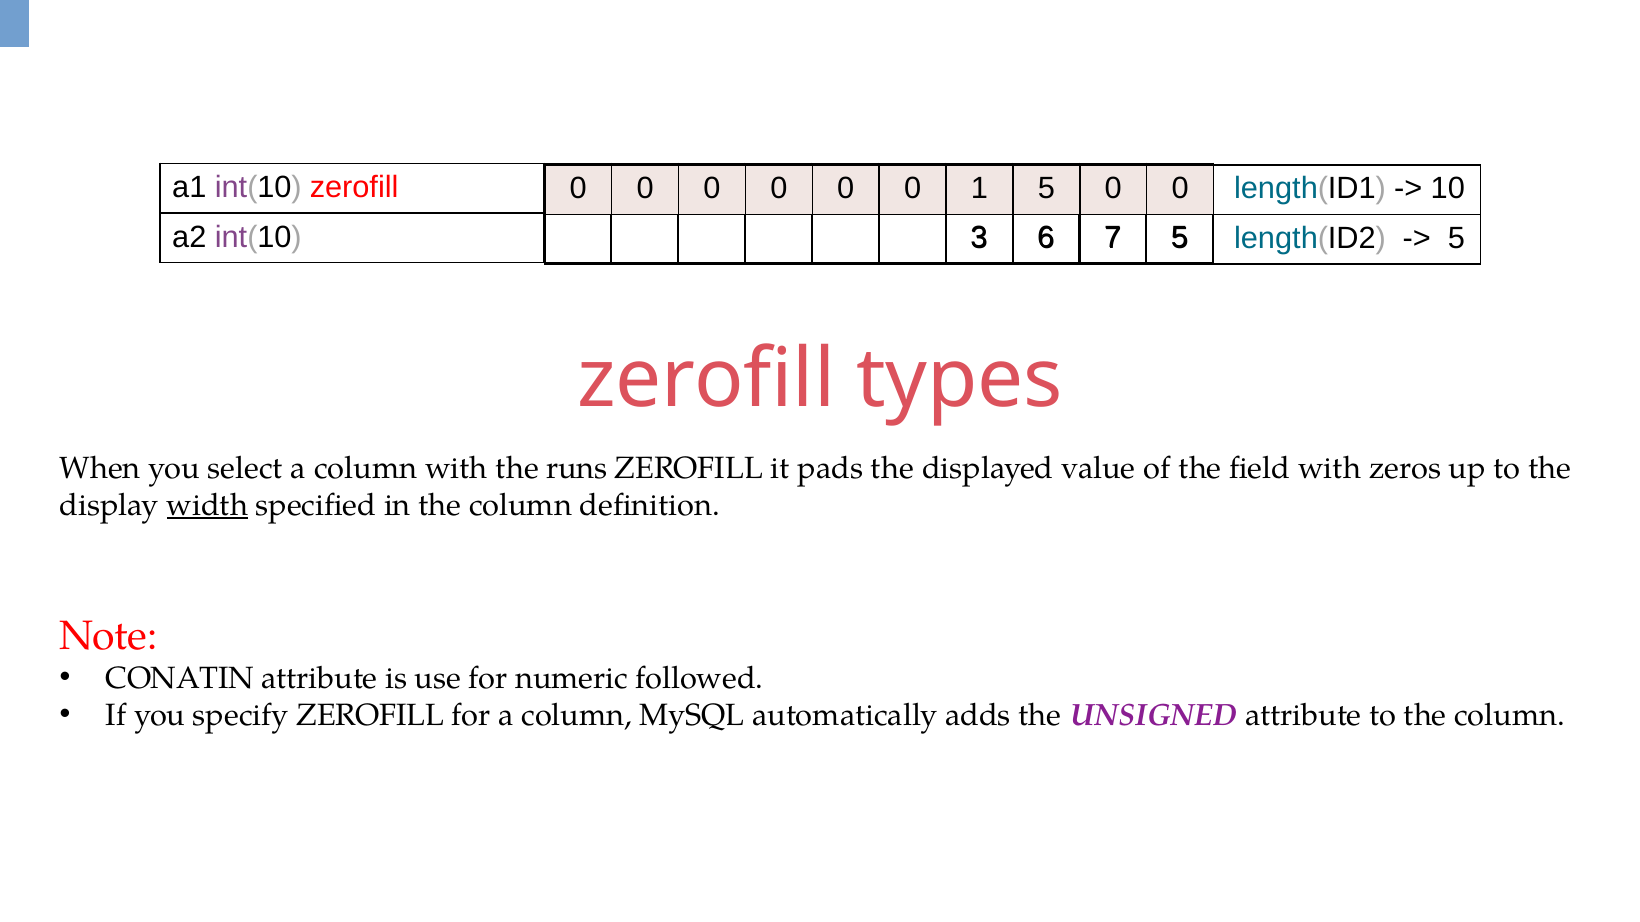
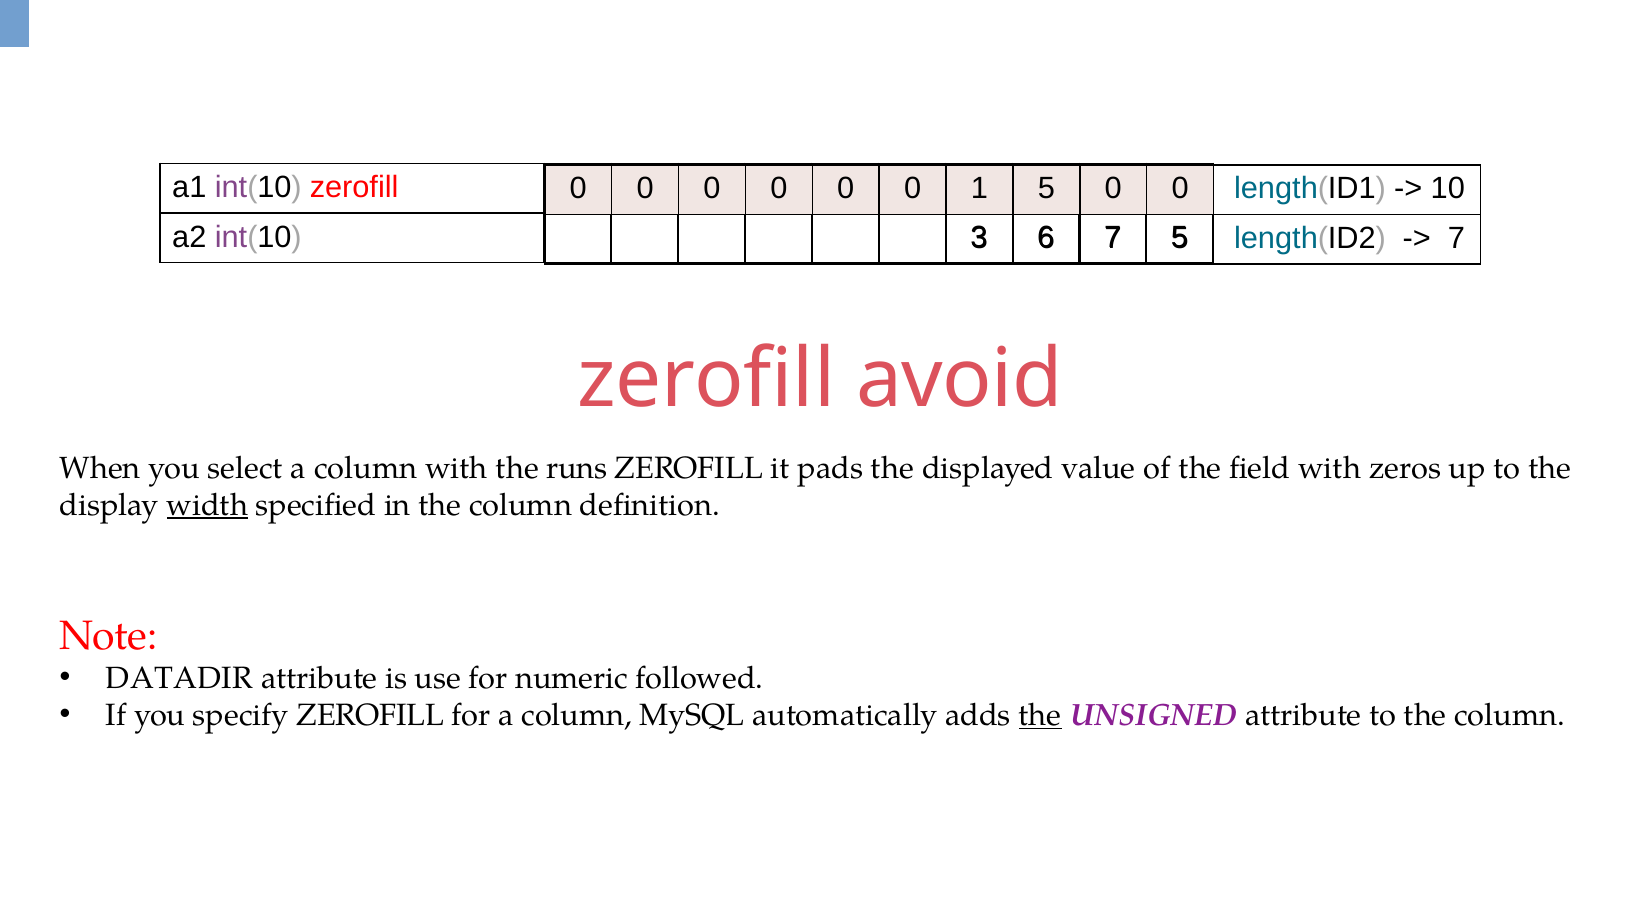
5 at (1456, 239): 5 -> 7
types: types -> avoid
CONATIN: CONATIN -> DATADIR
the at (1040, 716) underline: none -> present
